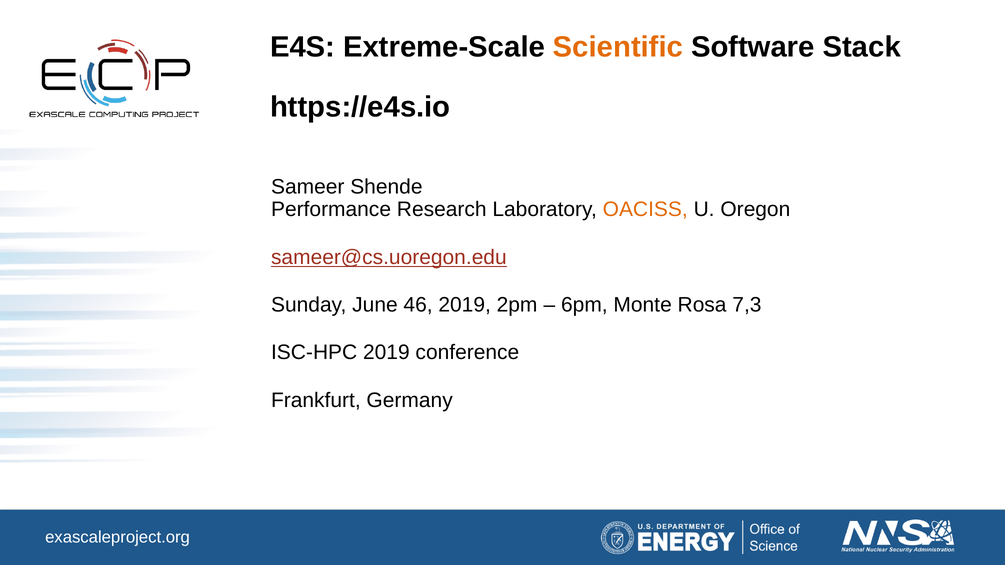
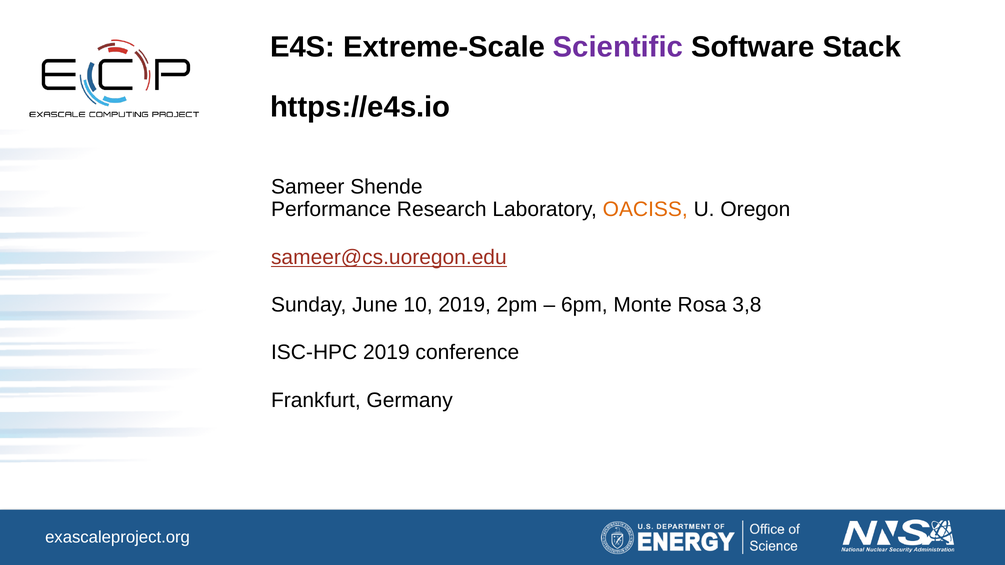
Scientific colour: orange -> purple
46: 46 -> 10
7,3: 7,3 -> 3,8
